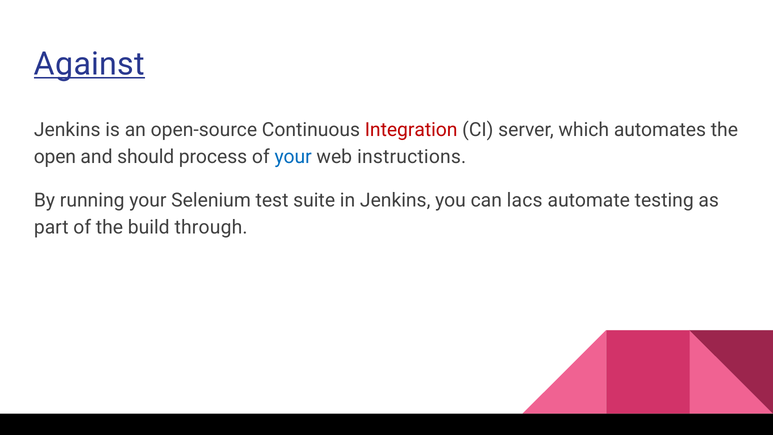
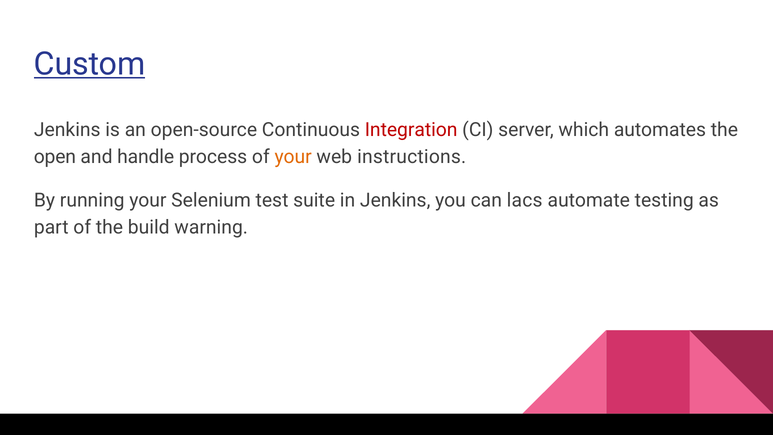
Against: Against -> Custom
should: should -> handle
your at (293, 157) colour: blue -> orange
through: through -> warning
